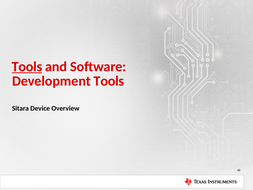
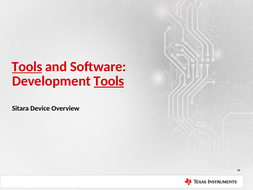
Tools at (109, 81) underline: none -> present
